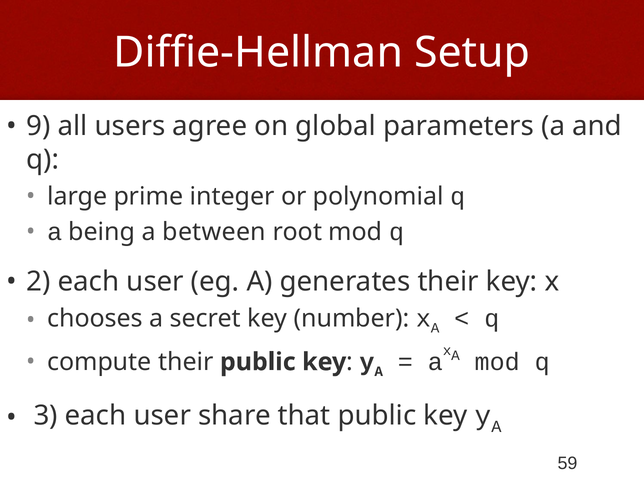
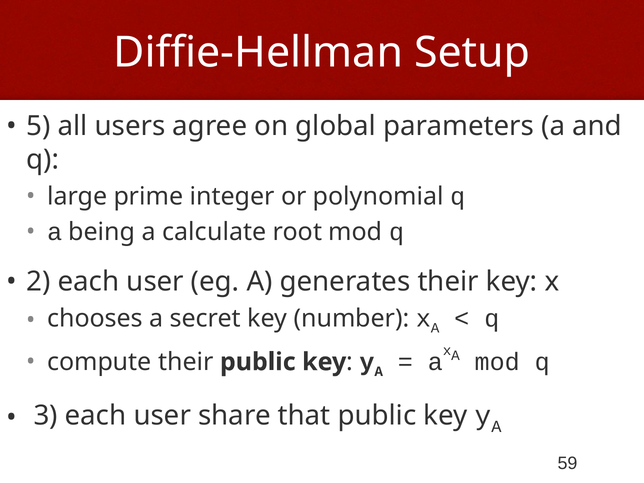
9: 9 -> 5
between: between -> calculate
